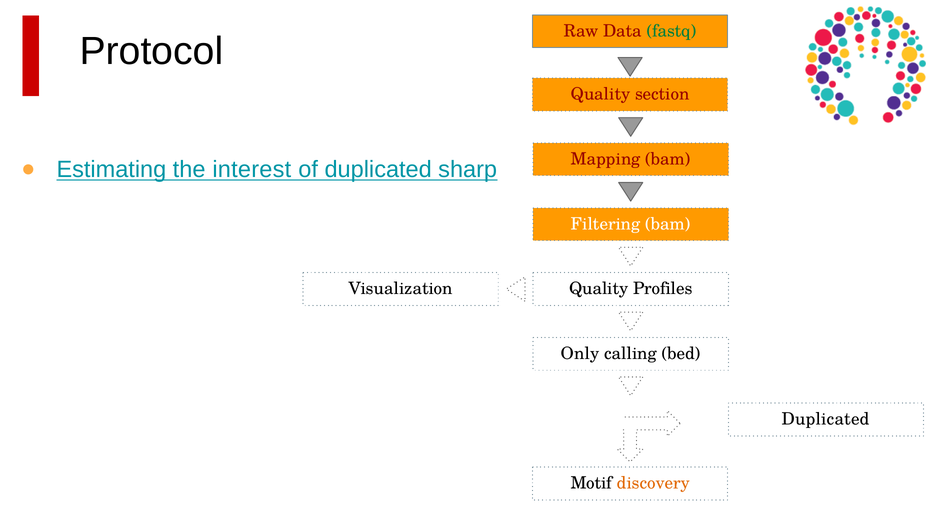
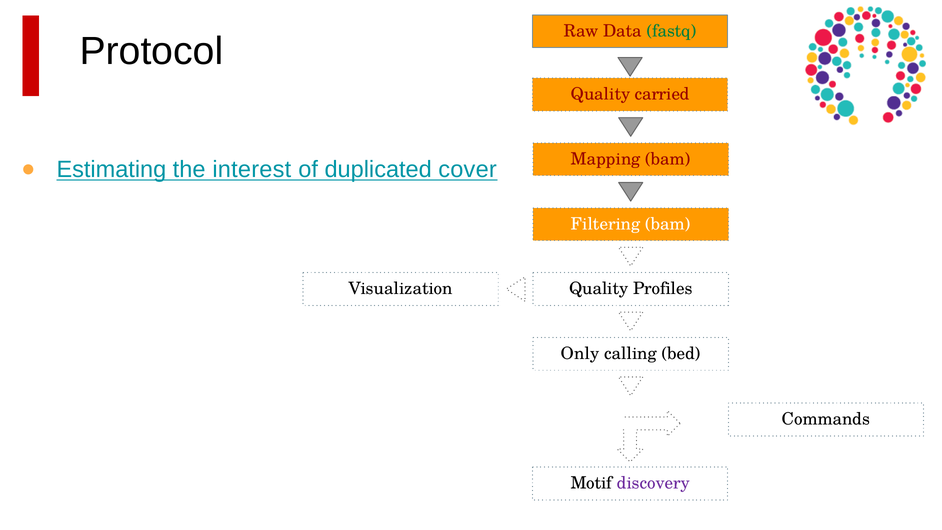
section: section -> carried
sharp: sharp -> cover
Duplicated at (826, 419): Duplicated -> Commands
discovery colour: orange -> purple
